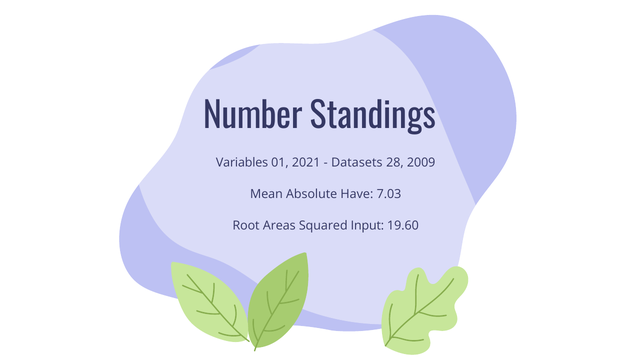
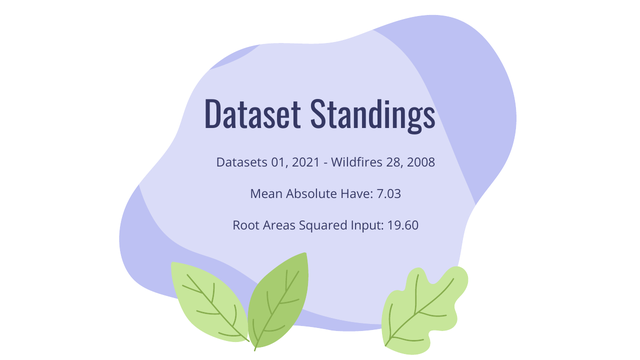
Number: Number -> Dataset
Variables: Variables -> Datasets
Datasets: Datasets -> Wildfires
2009: 2009 -> 2008
